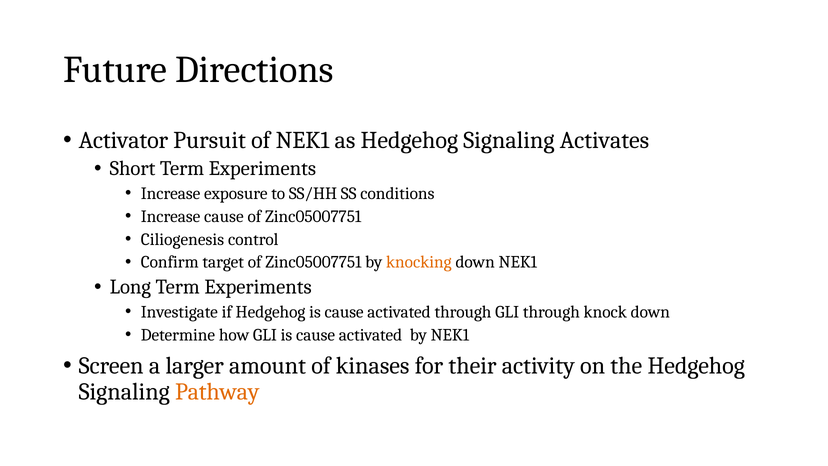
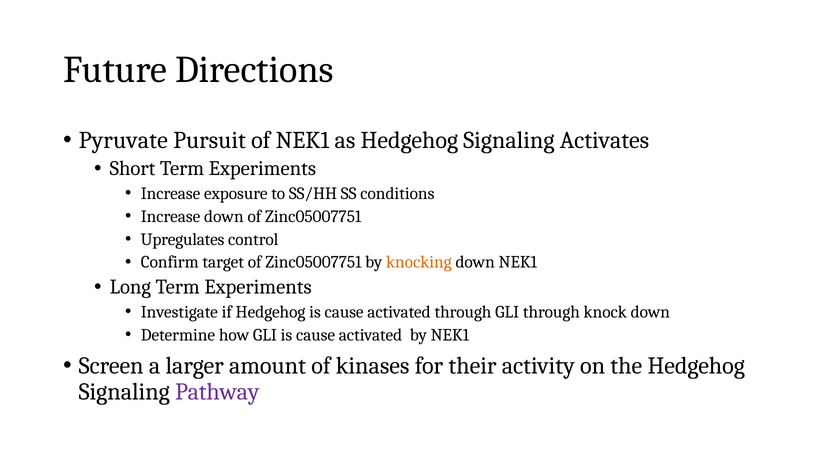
Activator: Activator -> Pyruvate
Increase cause: cause -> down
Ciliogenesis: Ciliogenesis -> Upregulates
Pathway colour: orange -> purple
